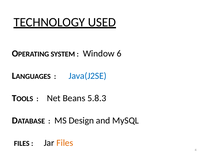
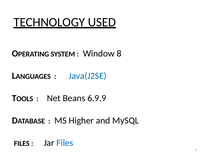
6: 6 -> 8
5.8.3: 5.8.3 -> 6.9.9
Design: Design -> Higher
Files at (65, 143) colour: orange -> blue
